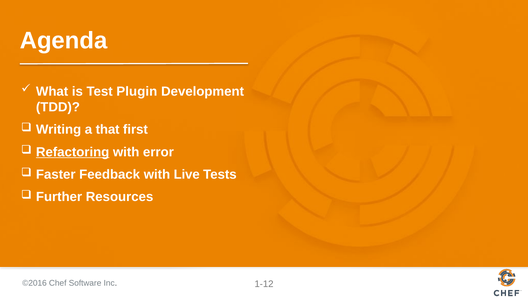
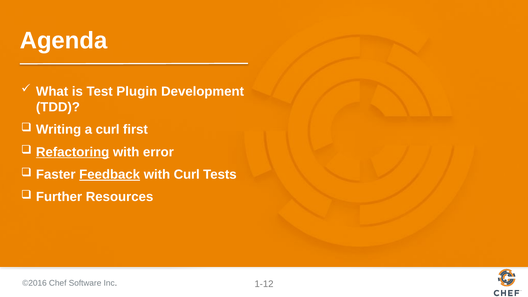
a that: that -> curl
Feedback underline: none -> present
with Live: Live -> Curl
